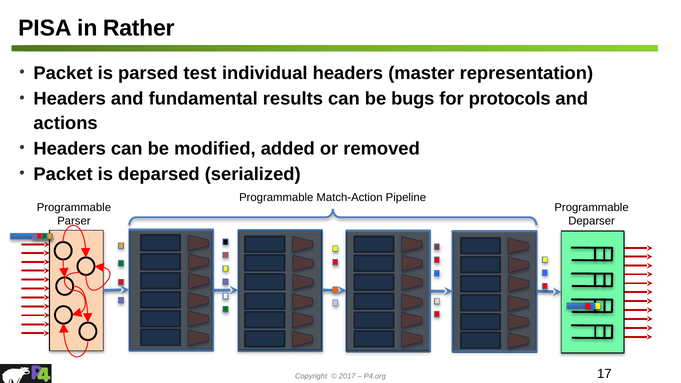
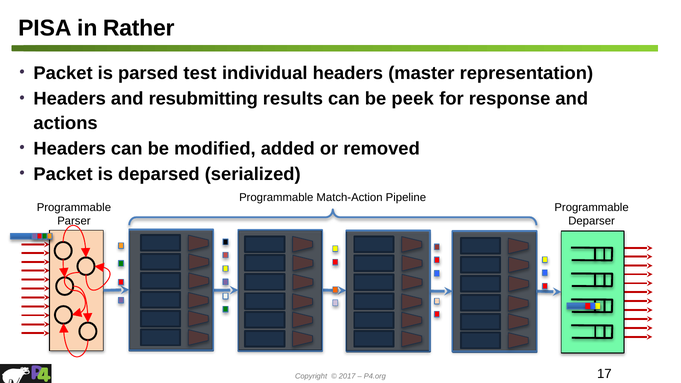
fundamental: fundamental -> resubmitting
bugs: bugs -> peek
protocols: protocols -> response
